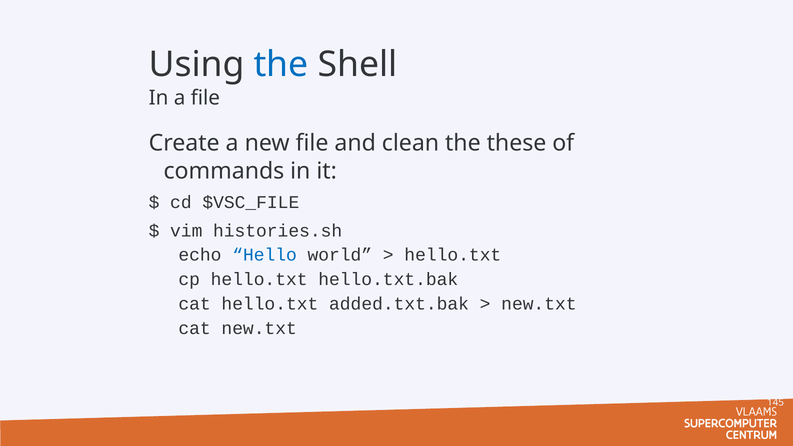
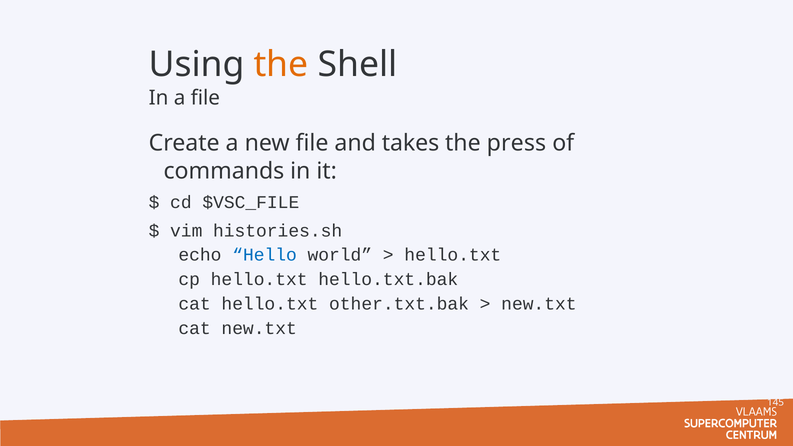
the at (281, 65) colour: blue -> orange
clean: clean -> takes
these: these -> press
added.txt.bak: added.txt.bak -> other.txt.bak
